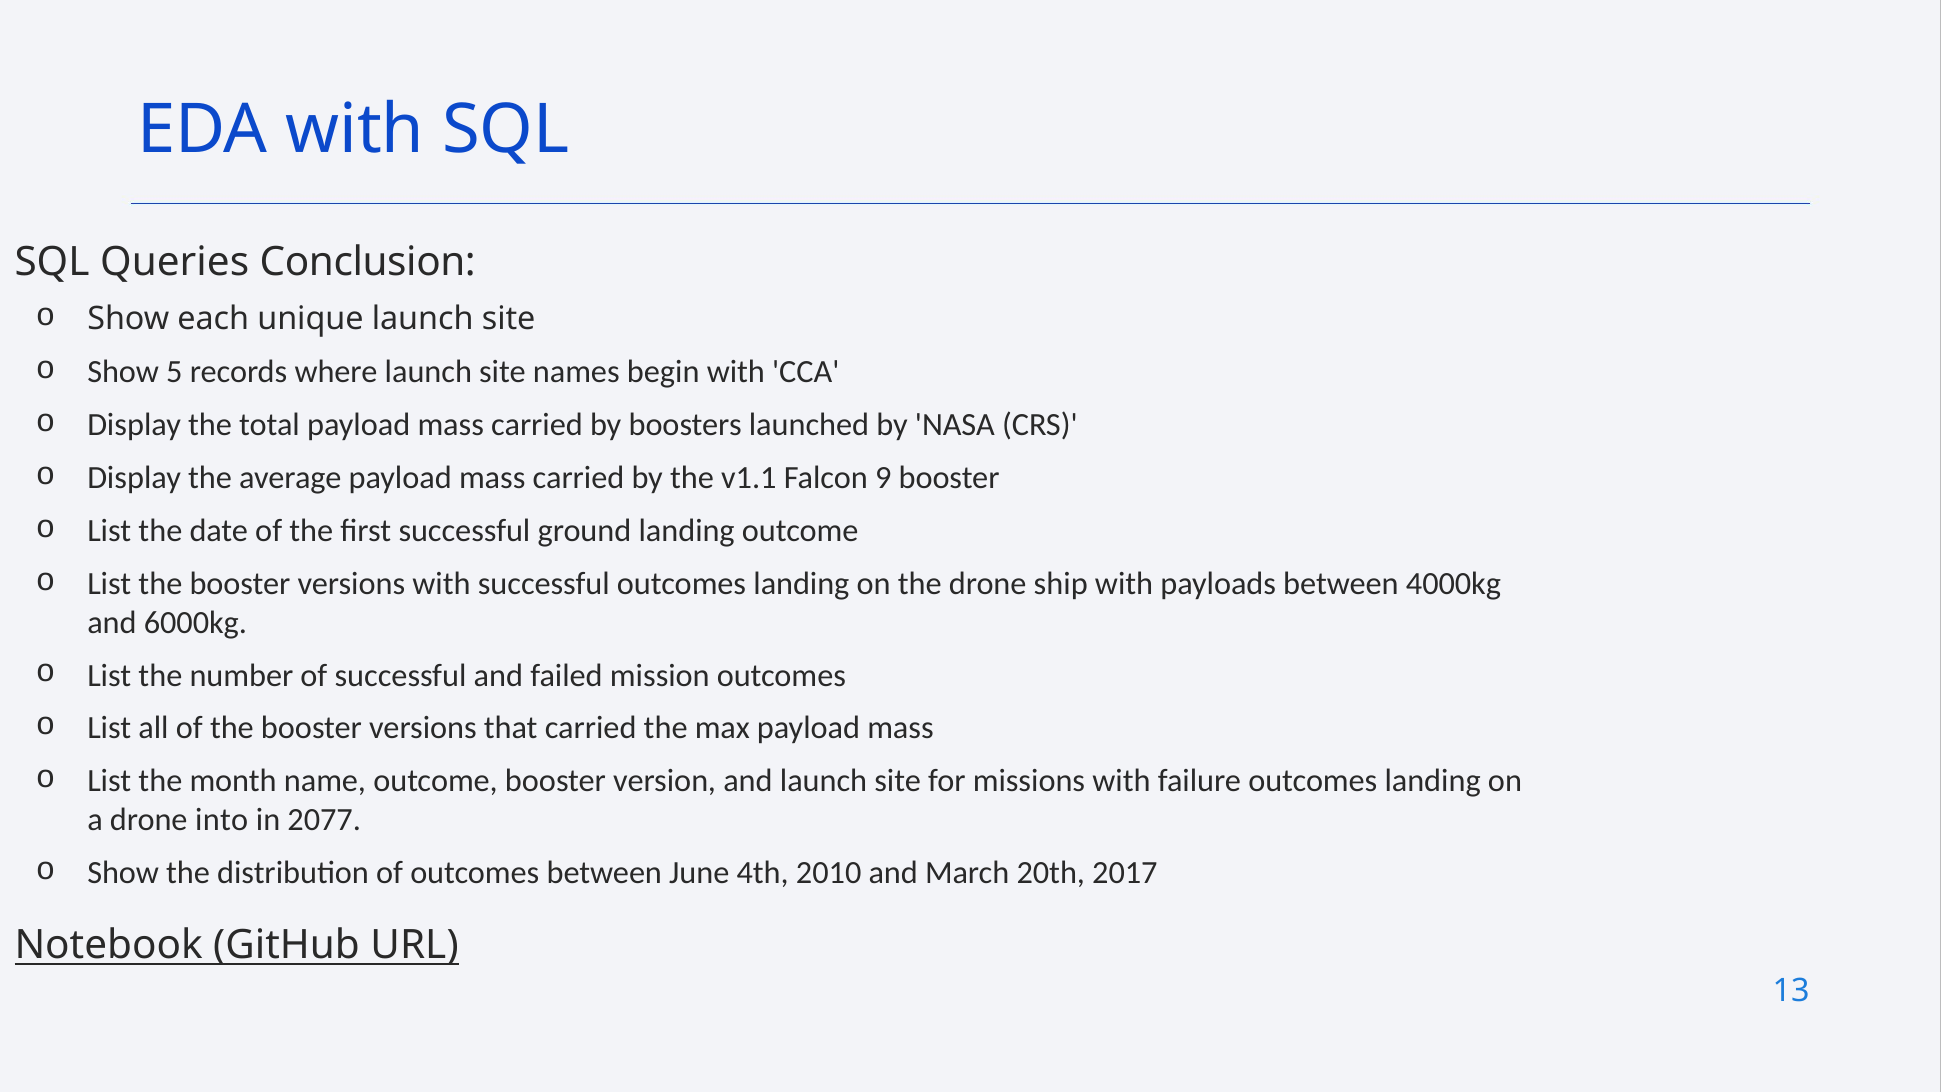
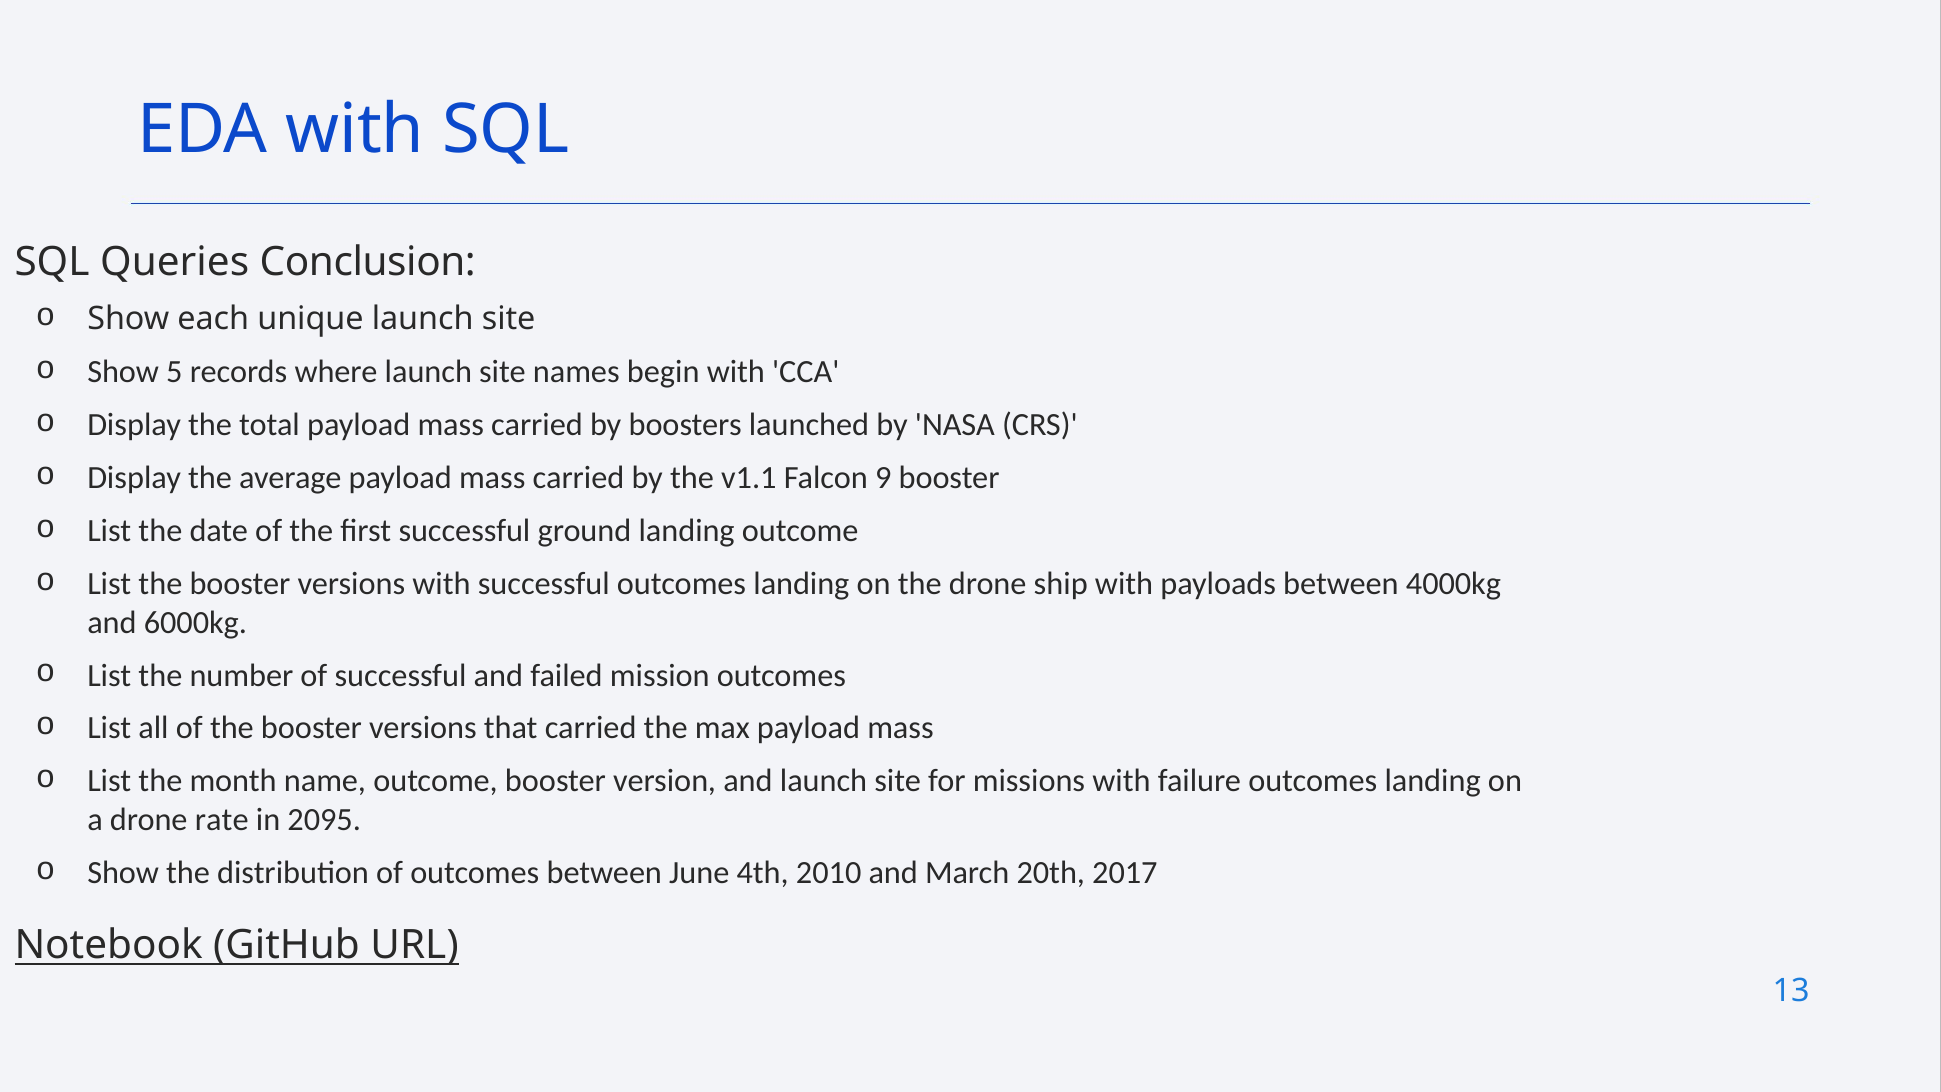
into: into -> rate
2077: 2077 -> 2095
